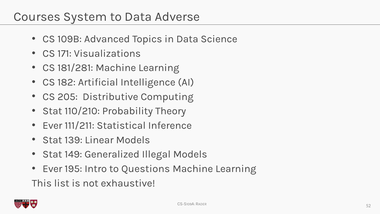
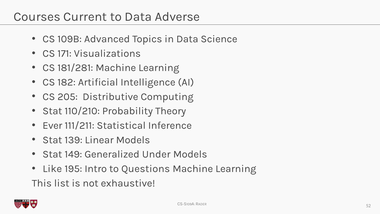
System: System -> Current
Illegal: Illegal -> Under
Ever at (52, 169): Ever -> Like
